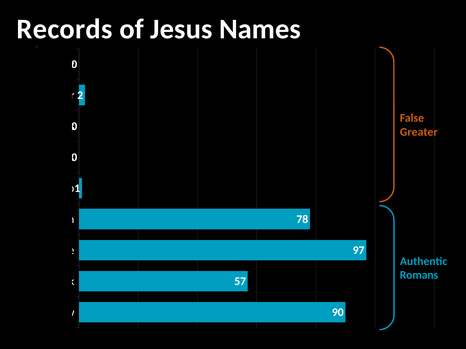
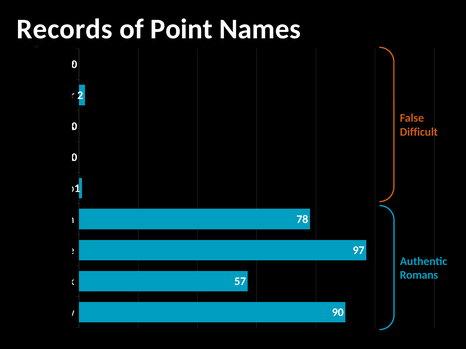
Jesus: Jesus -> Point
Greater: Greater -> Difficult
